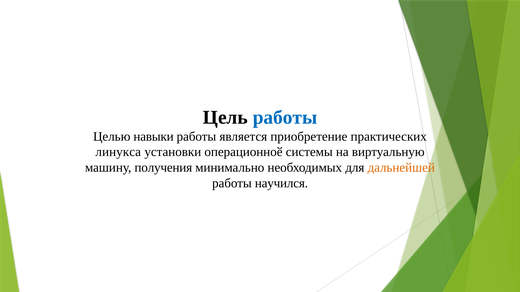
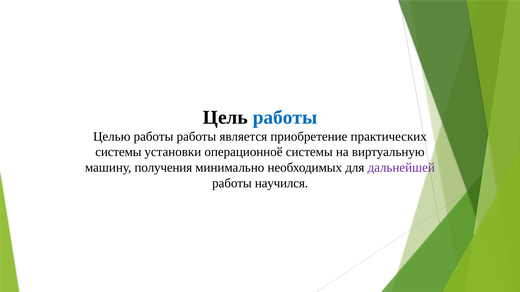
Целью навыки: навыки -> работы
линукса at (118, 152): линукса -> системы
дальнейшей colour: orange -> purple
